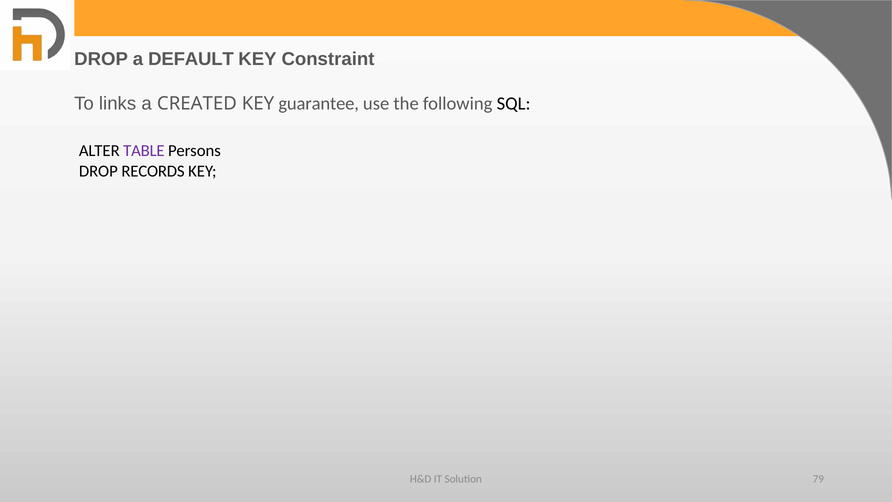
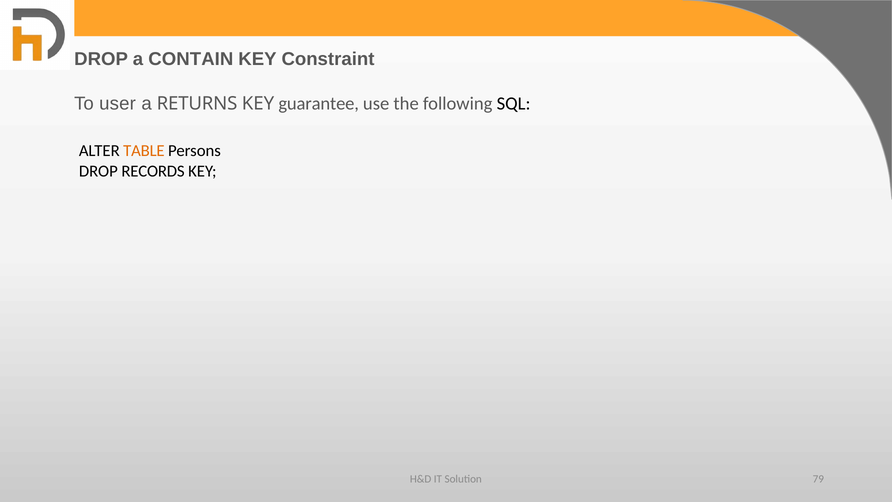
DEFAULT: DEFAULT -> CONTAIN
links: links -> user
CREATED: CREATED -> RETURNS
TABLE colour: purple -> orange
